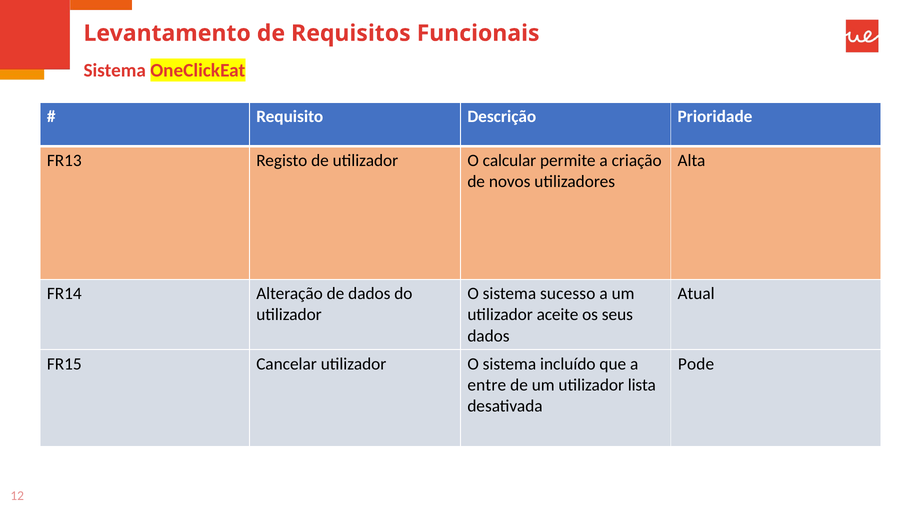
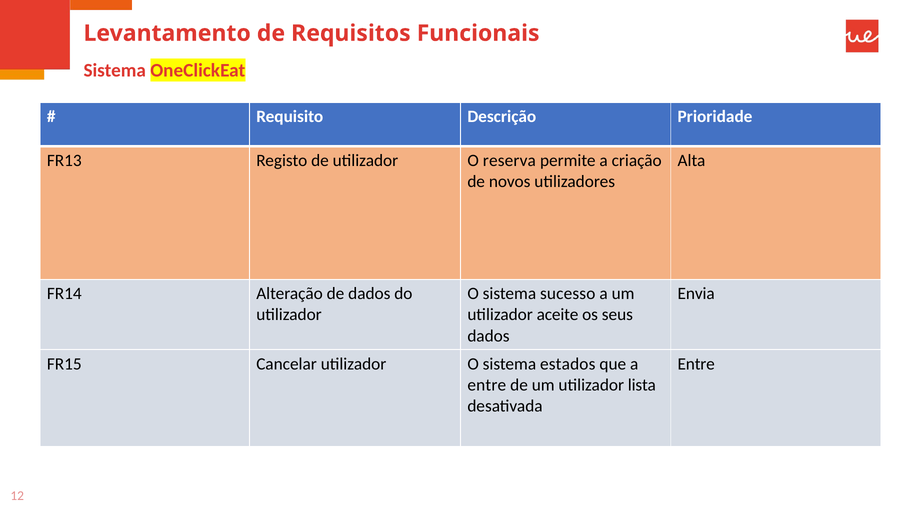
calcular: calcular -> reserva
Atual: Atual -> Envia
incluído: incluído -> estados
Pode at (696, 364): Pode -> Entre
